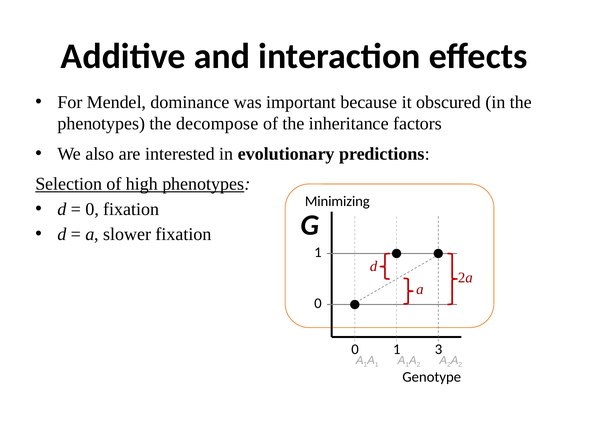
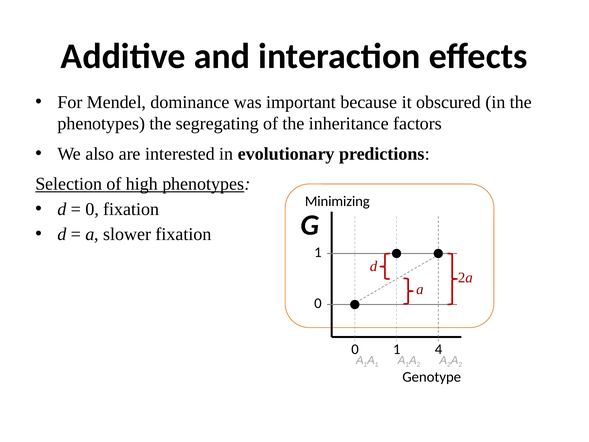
decompose: decompose -> segregating
3: 3 -> 4
